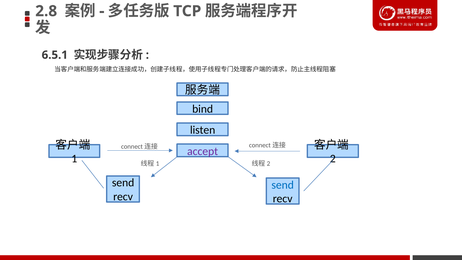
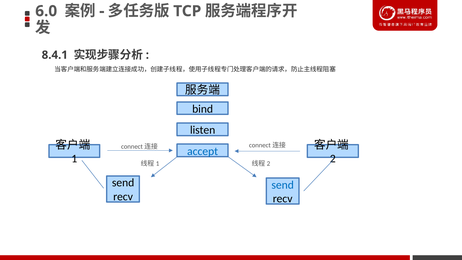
2.8: 2.8 -> 6.0
6.5.1: 6.5.1 -> 8.4.1
accept colour: purple -> blue
